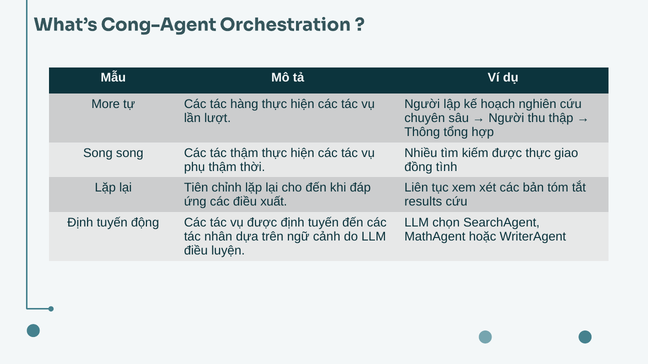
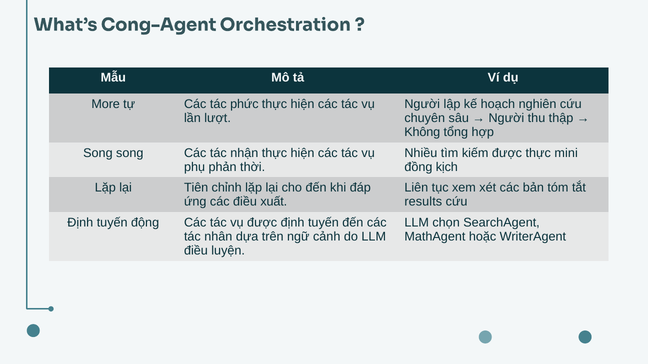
hàng: hàng -> phức
Thông: Thông -> Không
tác thậm: thậm -> nhận
giao: giao -> mini
phụ thậm: thậm -> phản
tình: tình -> kịch
